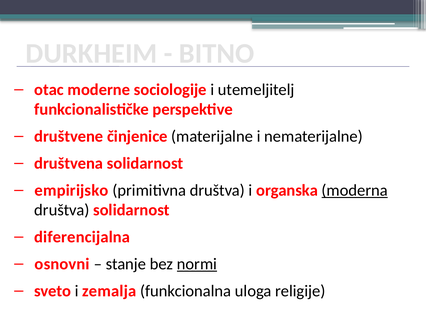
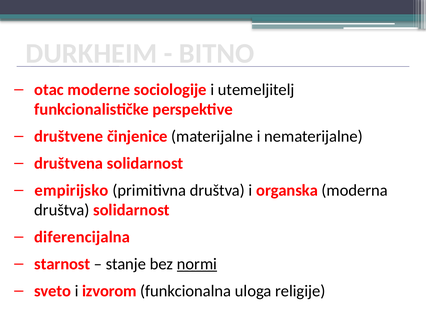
moderna underline: present -> none
osnovni: osnovni -> starnost
zemalja: zemalja -> izvorom
